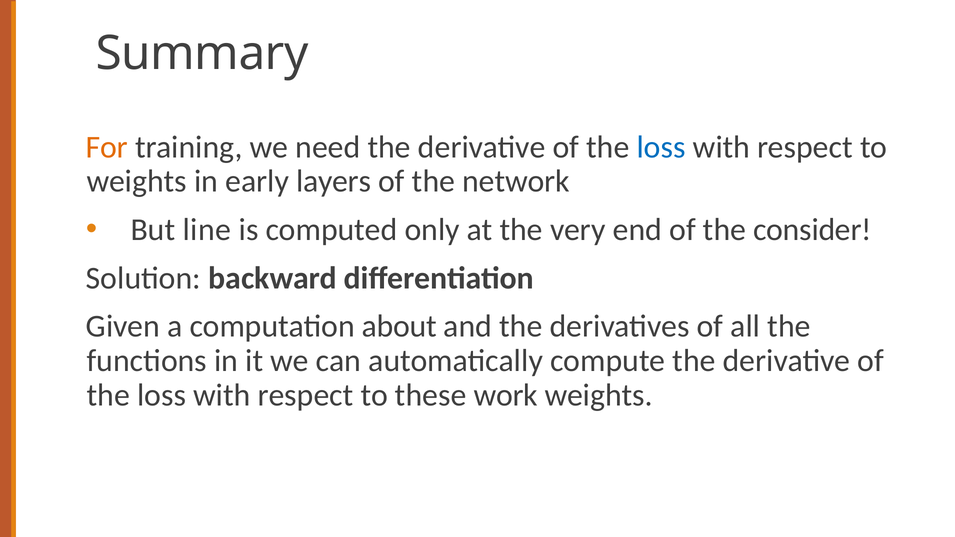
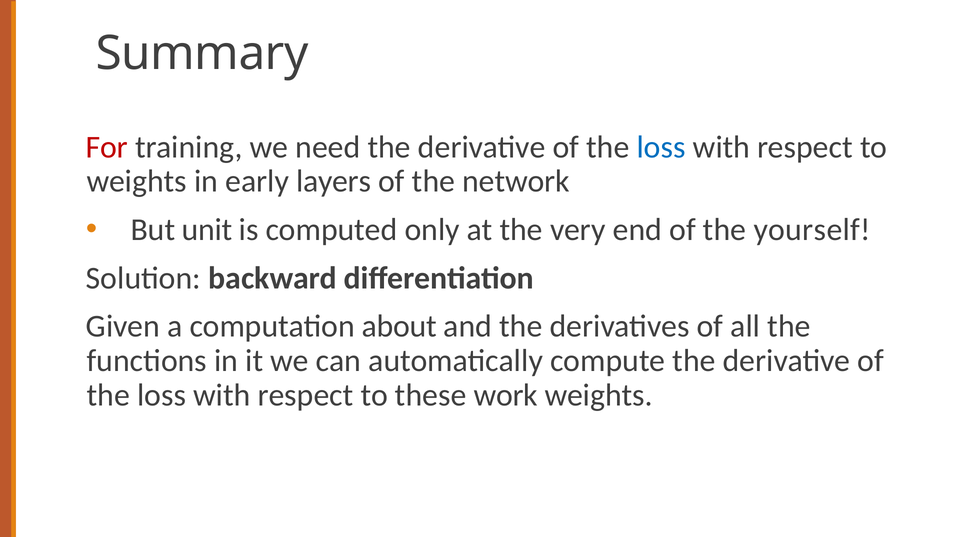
For colour: orange -> red
line: line -> unit
consider: consider -> yourself
